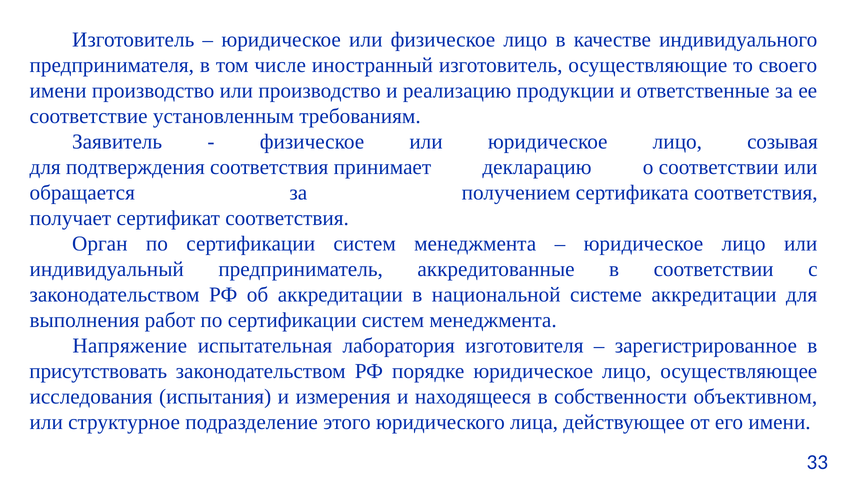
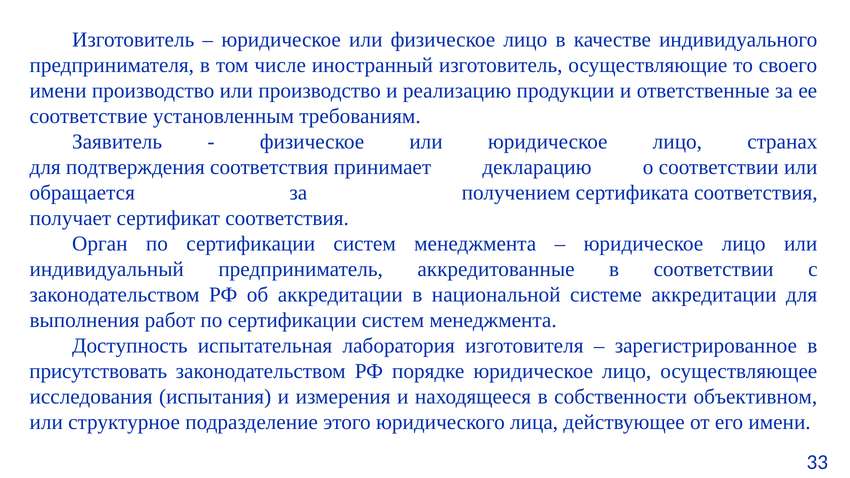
созывая: созывая -> странах
Напряжение: Напряжение -> Доступность
